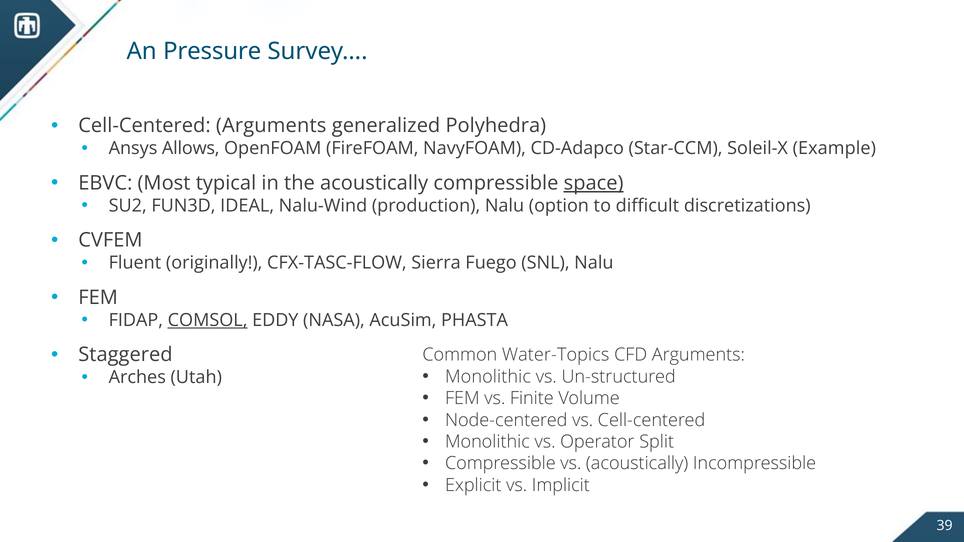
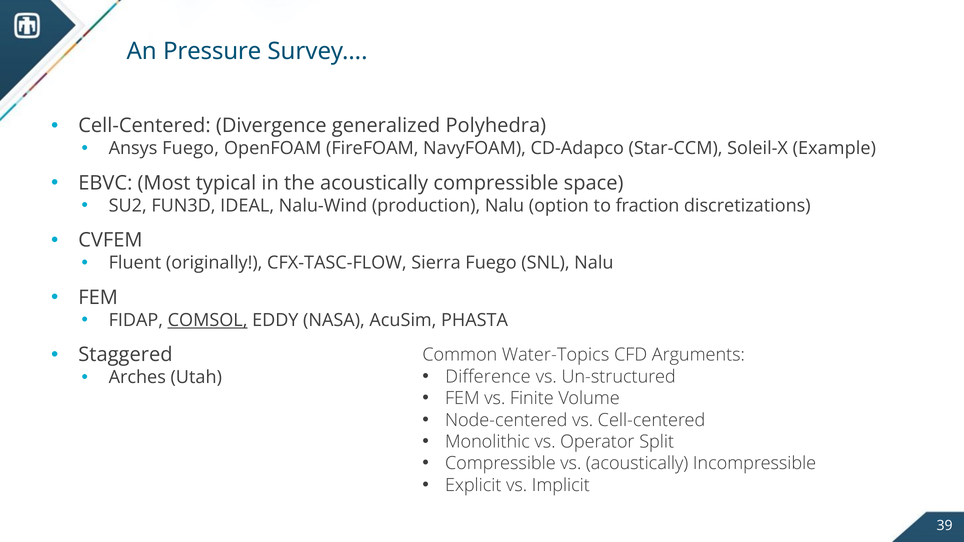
Cell-Centered Arguments: Arguments -> Divergence
Ansys Allows: Allows -> Fuego
space underline: present -> none
difficult: difficult -> fraction
Monolithic at (488, 377): Monolithic -> Difference
